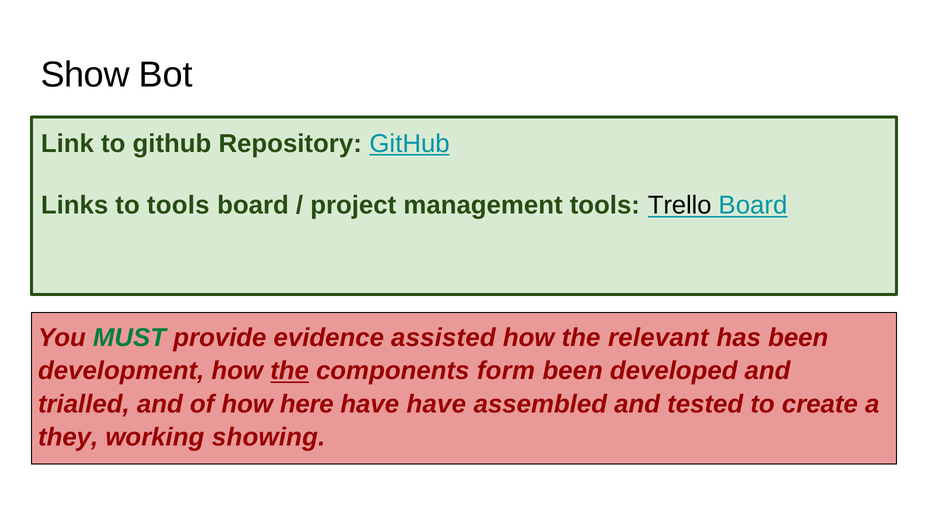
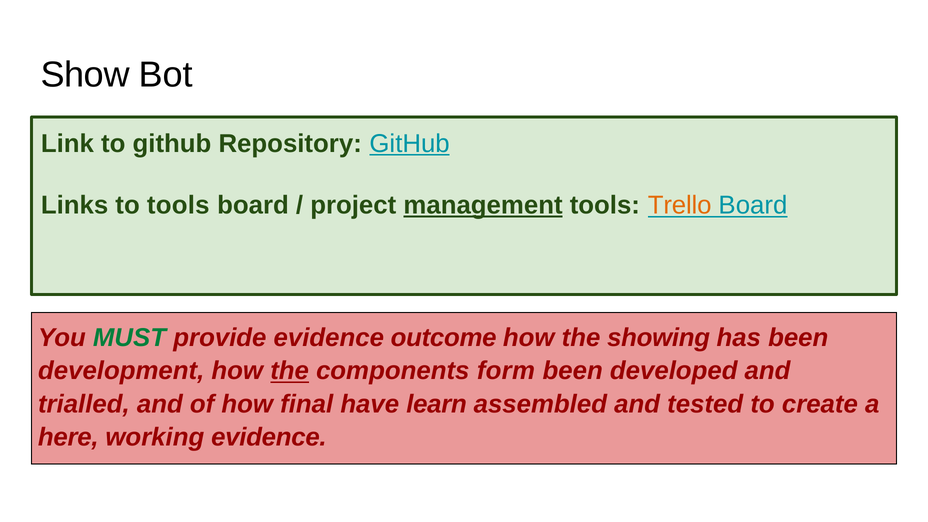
management underline: none -> present
Trello colour: black -> orange
assisted: assisted -> outcome
relevant: relevant -> showing
here: here -> final
have have: have -> learn
they: they -> here
working showing: showing -> evidence
